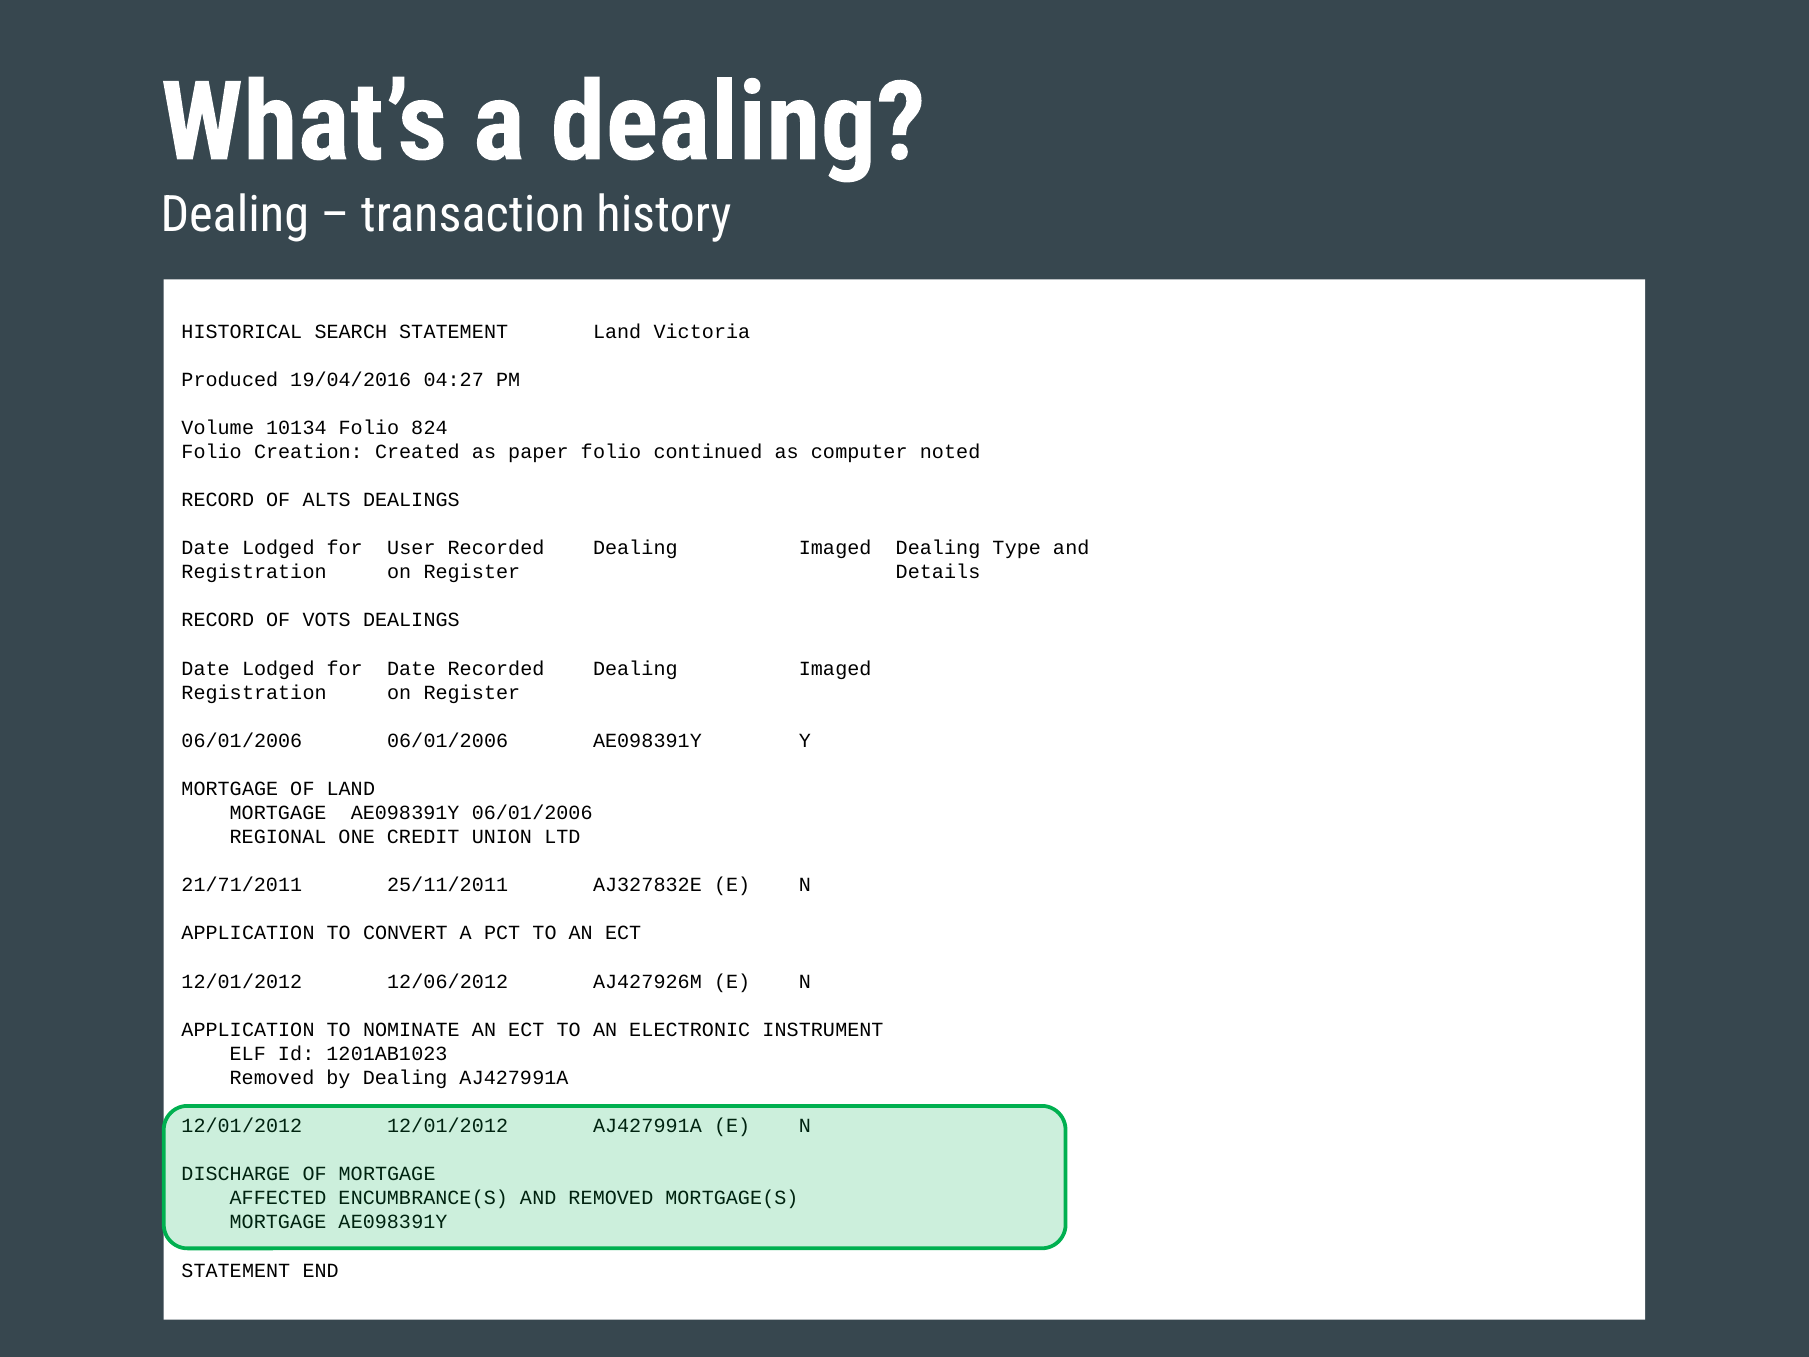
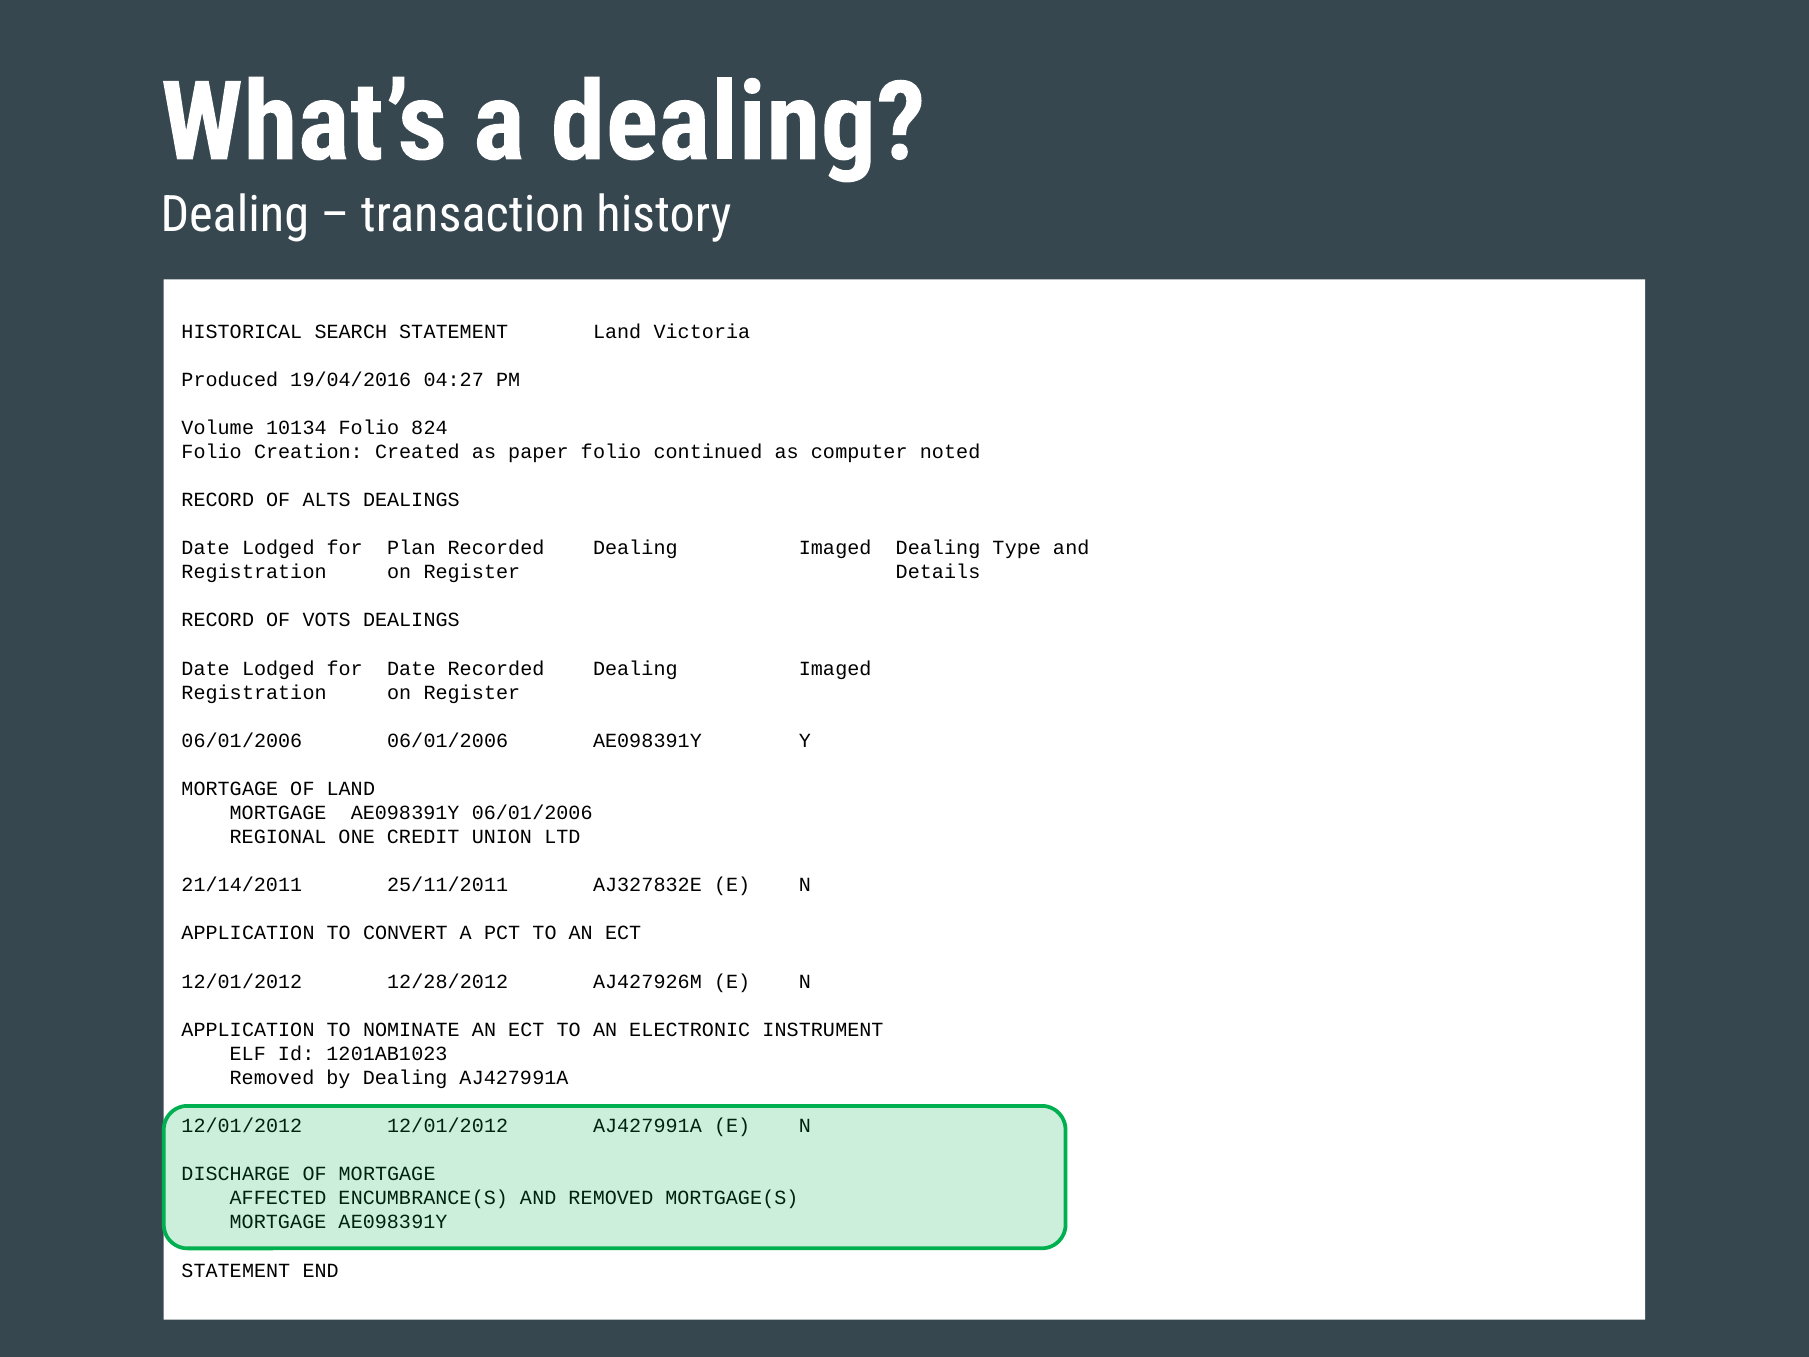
User: User -> Plan
21/71/2011: 21/71/2011 -> 21/14/2011
12/06/2012: 12/06/2012 -> 12/28/2012
